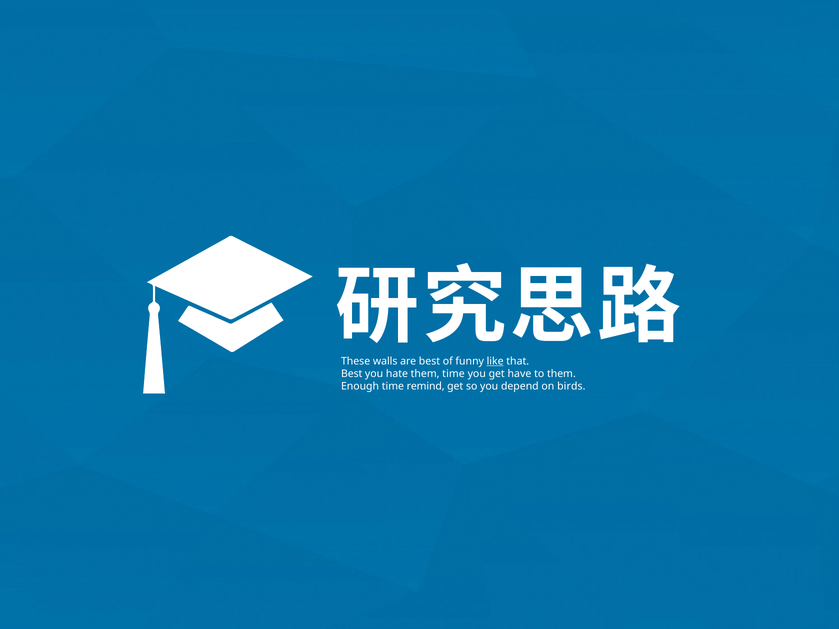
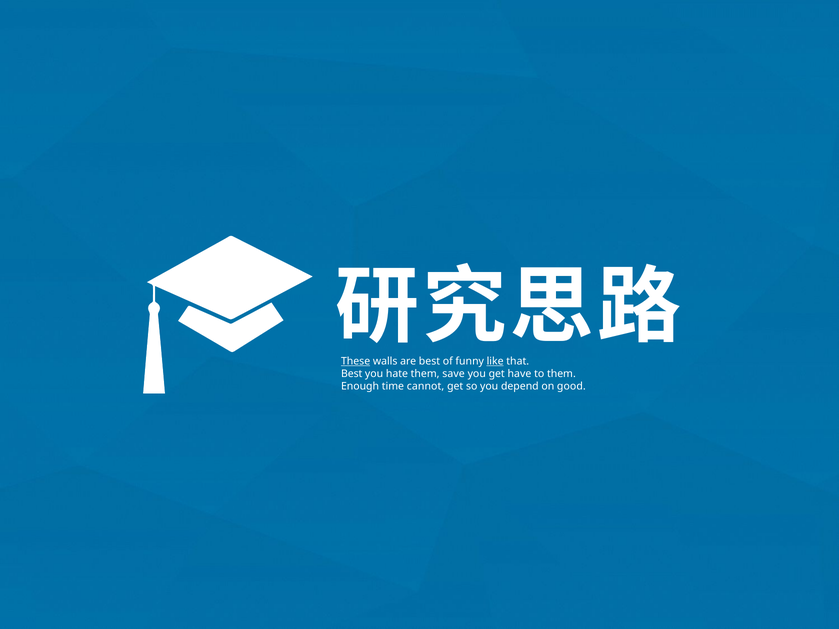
These underline: none -> present
them time: time -> save
remind: remind -> cannot
birds: birds -> good
